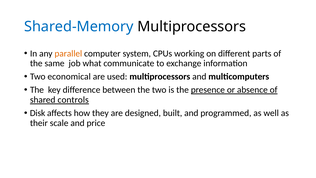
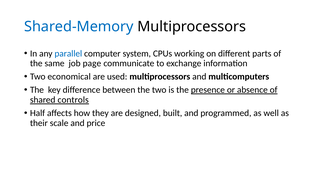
parallel colour: orange -> blue
what: what -> page
Disk: Disk -> Half
